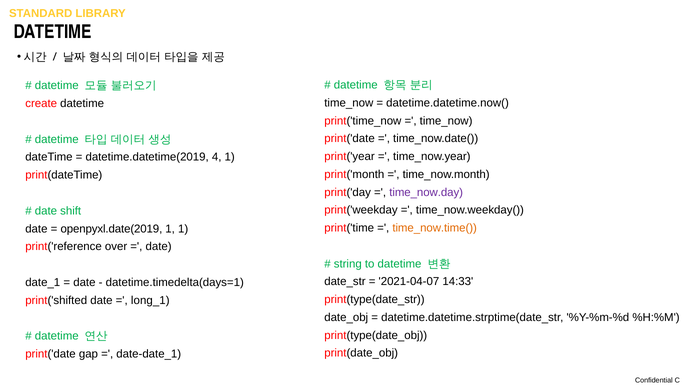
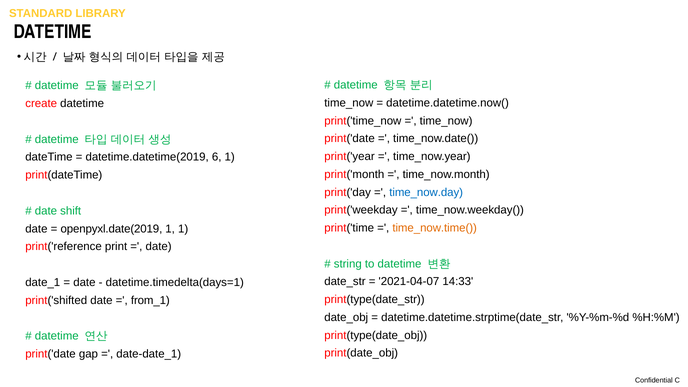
4: 4 -> 6
time_now.day colour: purple -> blue
over: over -> print
long_1: long_1 -> from_1
